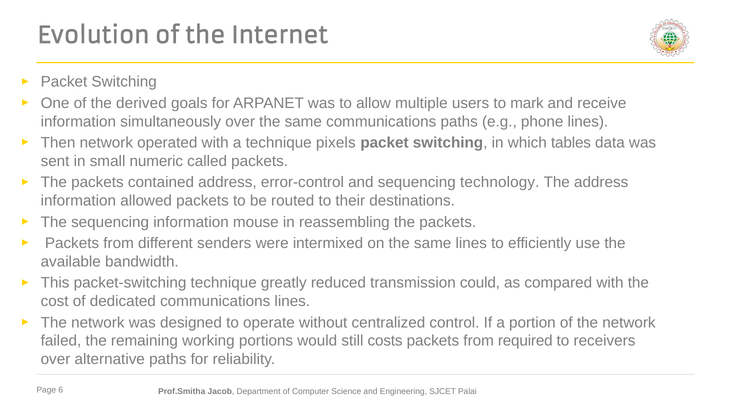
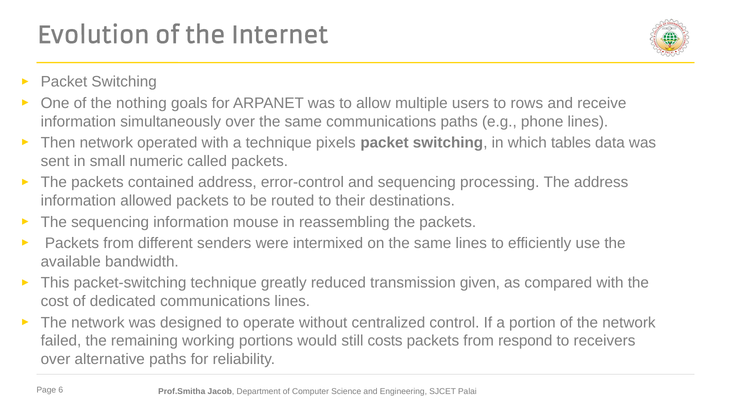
derived: derived -> nothing
mark: mark -> rows
technology: technology -> processing
could: could -> given
required: required -> respond
